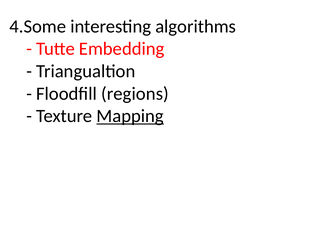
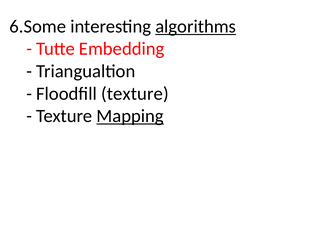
4.Some: 4.Some -> 6.Some
algorithms underline: none -> present
Floodfill regions: regions -> texture
